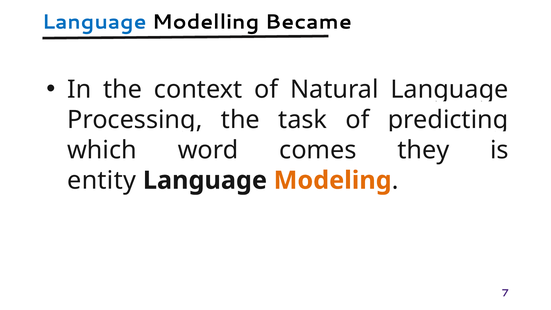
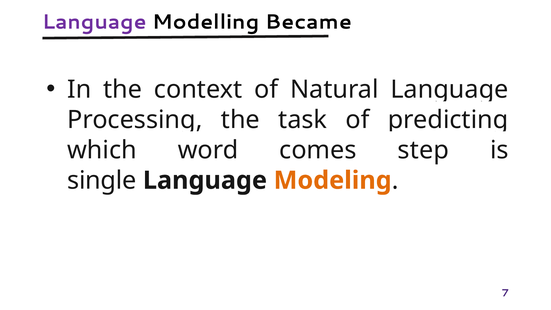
Language at (94, 22) colour: blue -> purple
they: they -> step
entity: entity -> single
